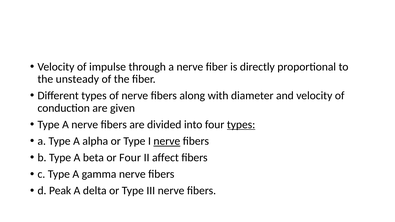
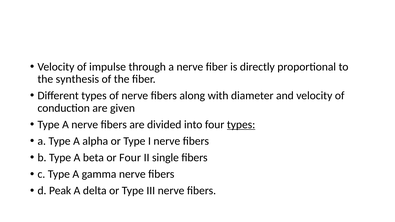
unsteady: unsteady -> synthesis
nerve at (167, 141) underline: present -> none
affect: affect -> single
